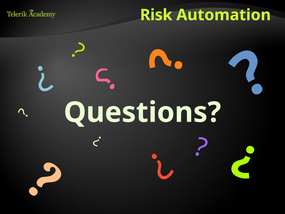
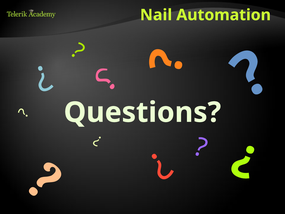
Risk: Risk -> Nail
